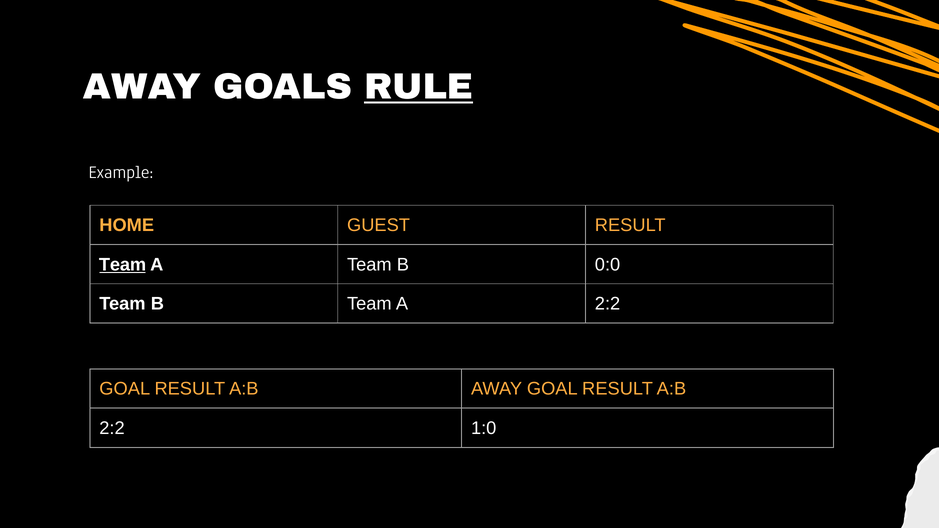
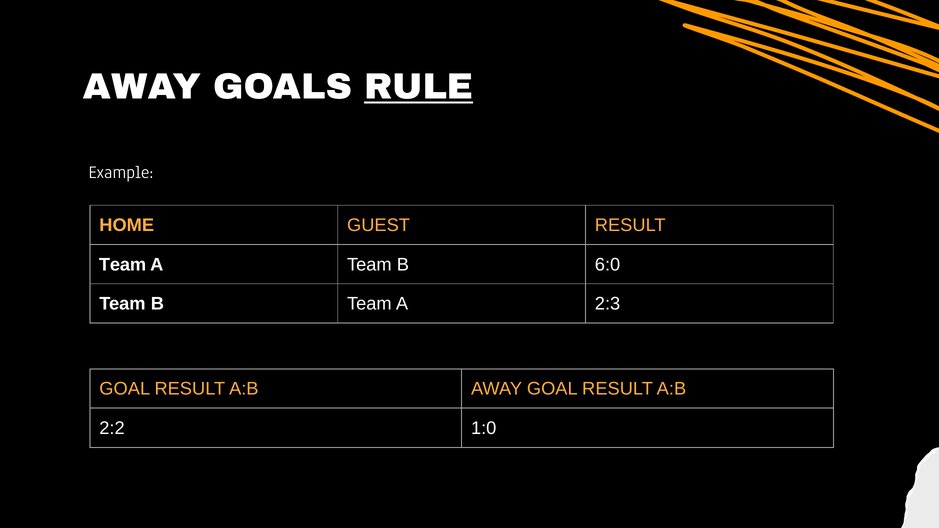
Team at (123, 265) underline: present -> none
0:0: 0:0 -> 6:0
A 2:2: 2:2 -> 2:3
